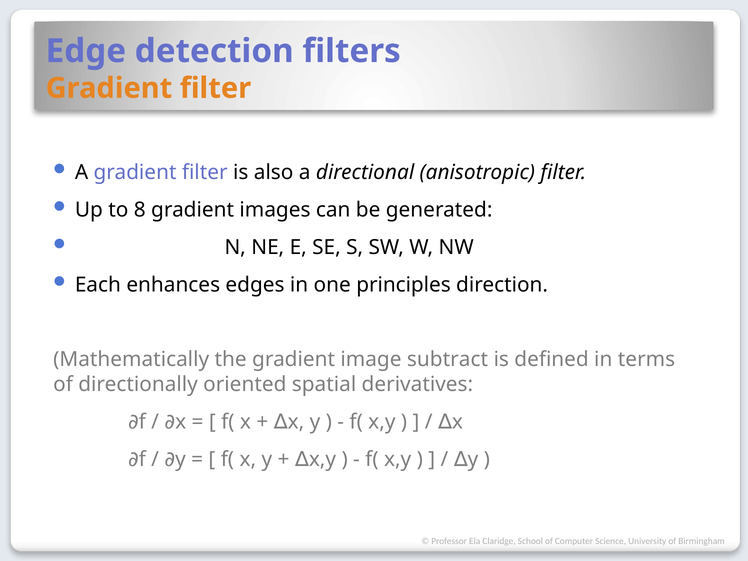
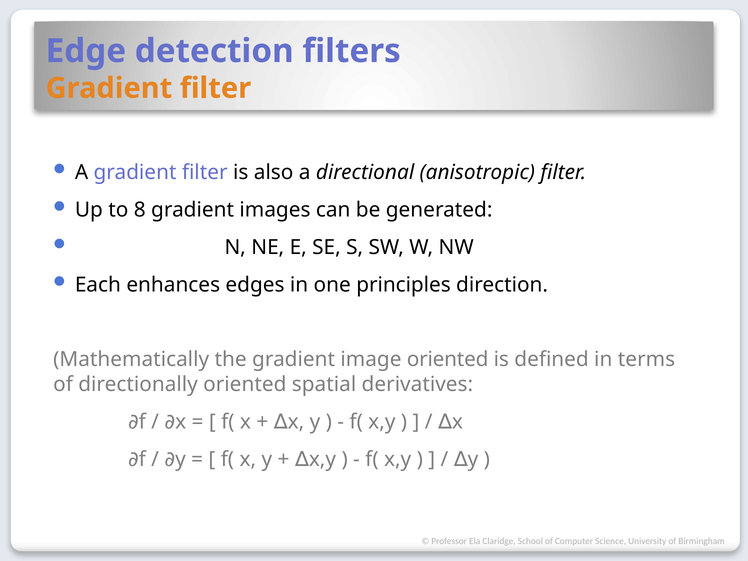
image subtract: subtract -> oriented
